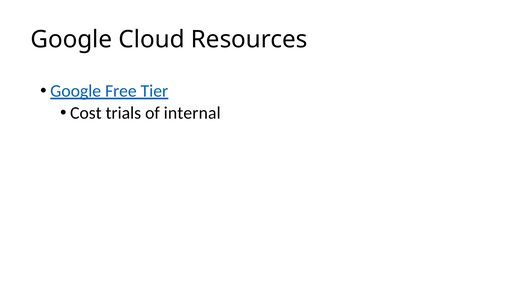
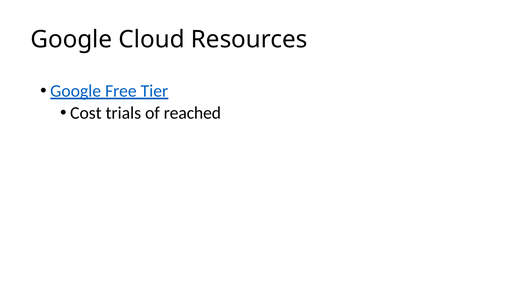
internal: internal -> reached
